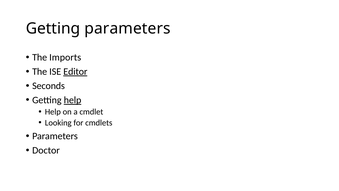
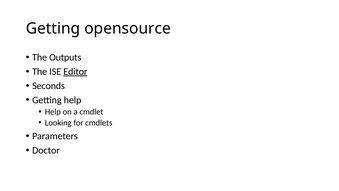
Getting parameters: parameters -> opensource
Imports: Imports -> Outputs
help at (73, 100) underline: present -> none
